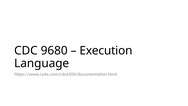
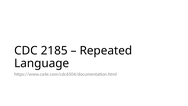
9680: 9680 -> 2185
Execution: Execution -> Repeated
